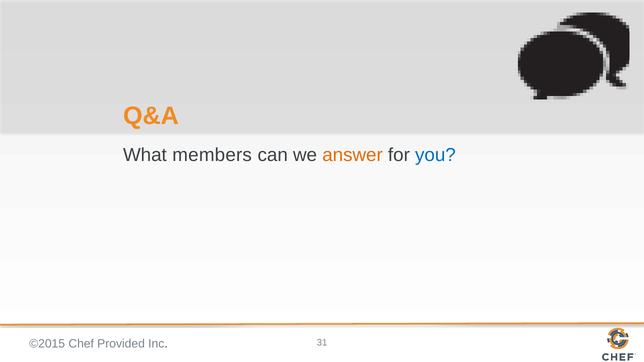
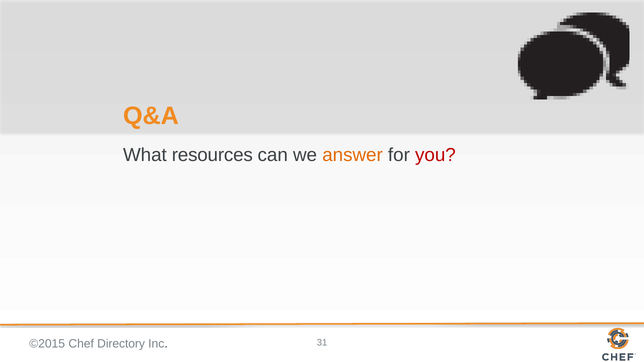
members: members -> resources
you colour: blue -> red
Provided: Provided -> Directory
